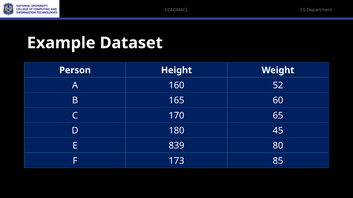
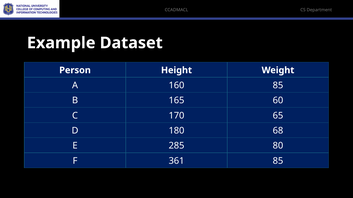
160 52: 52 -> 85
45: 45 -> 68
839: 839 -> 285
173: 173 -> 361
